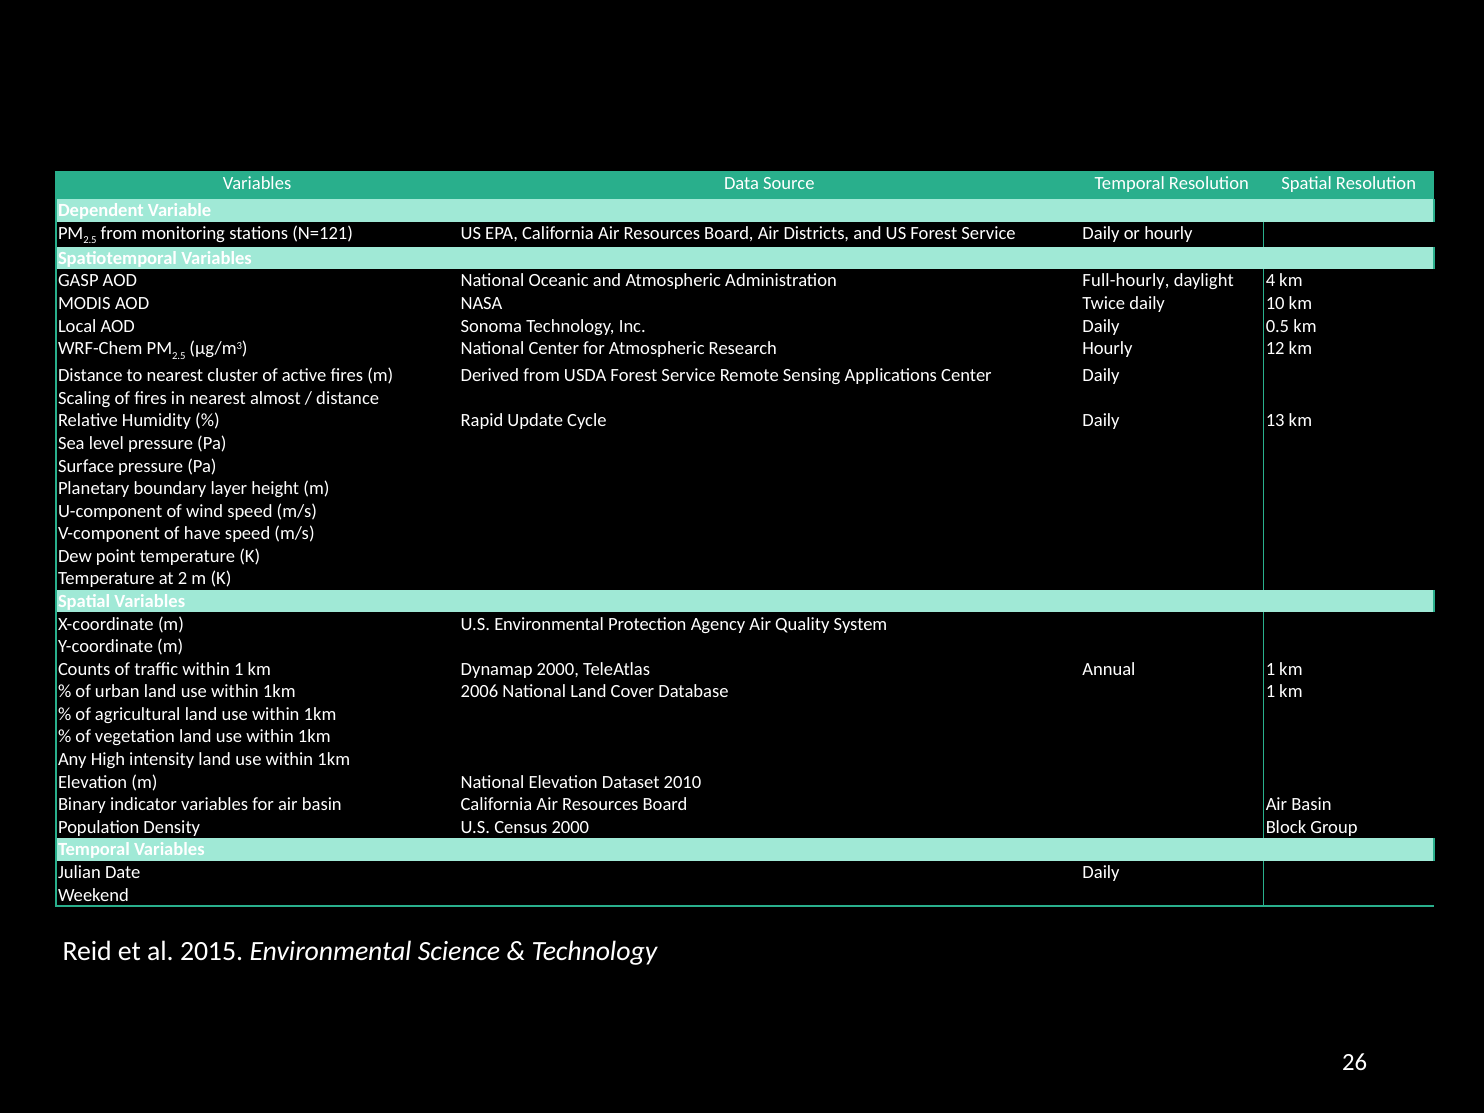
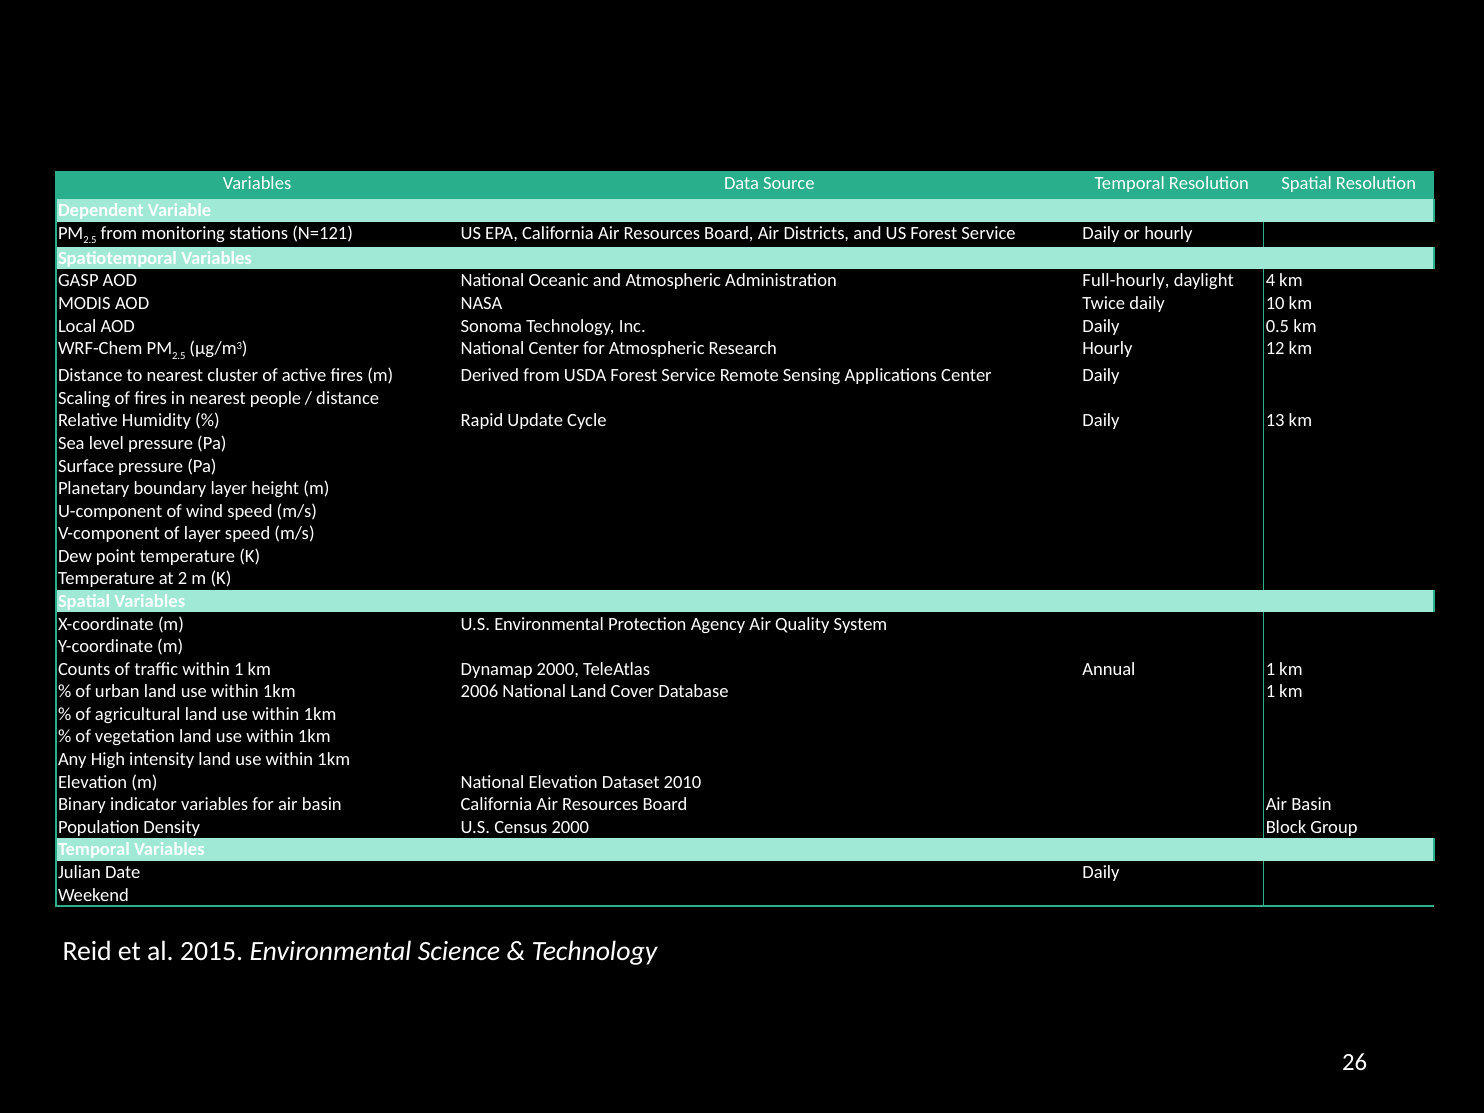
almost: almost -> people
of have: have -> layer
